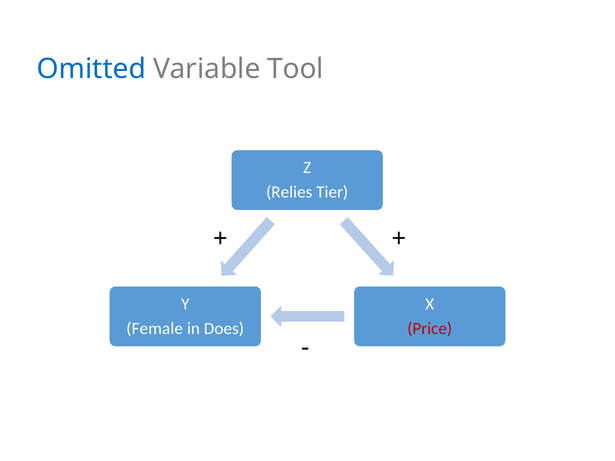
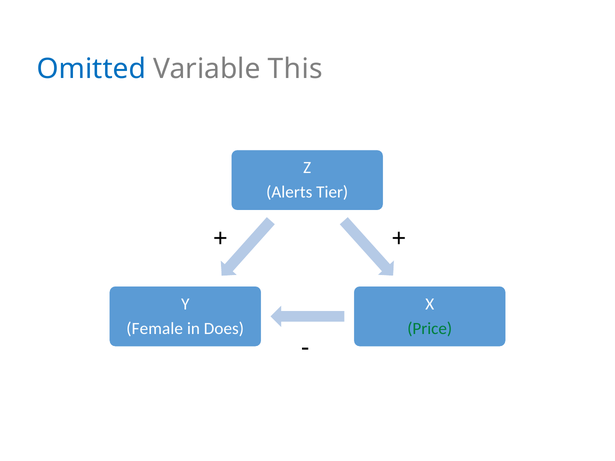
Tool: Tool -> This
Relies: Relies -> Alerts
Price colour: red -> green
